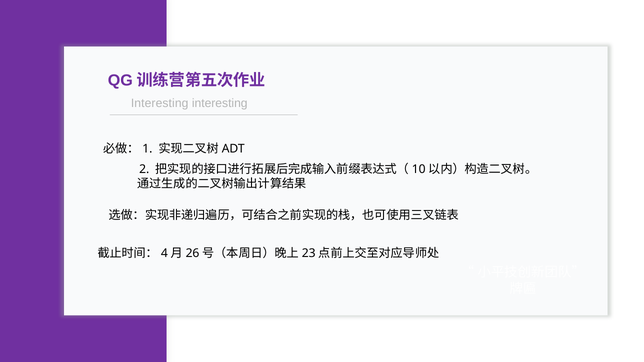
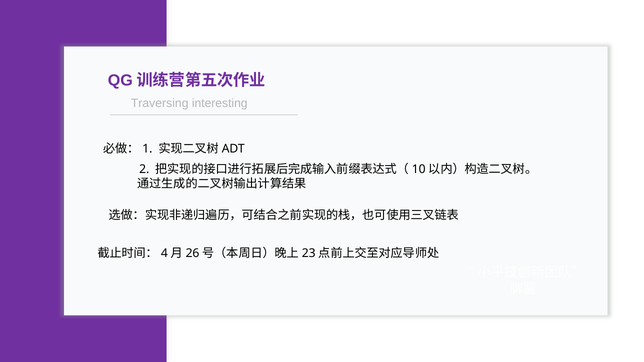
Interesting at (160, 103): Interesting -> Traversing
